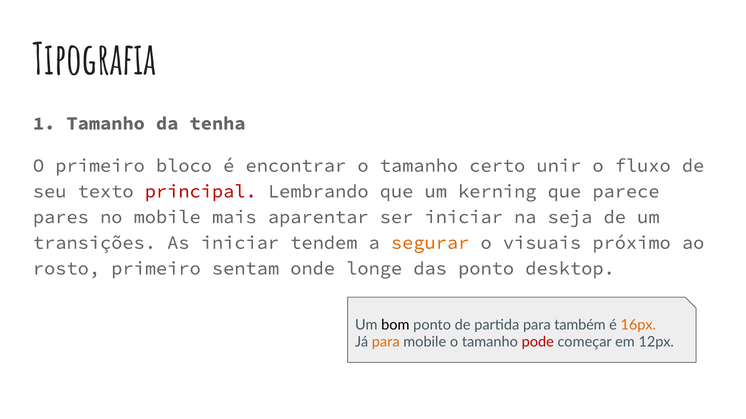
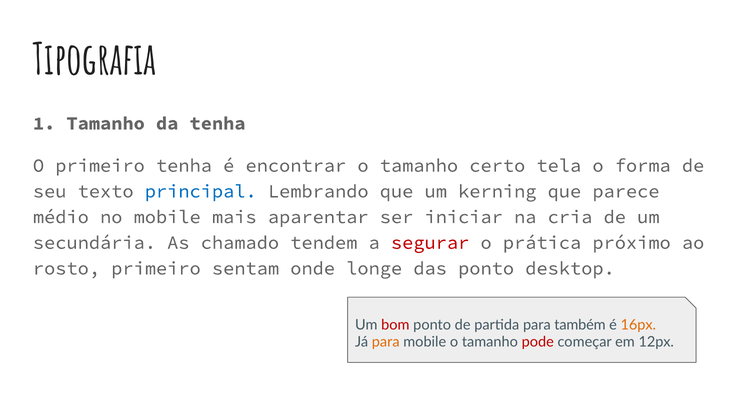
primeiro bloco: bloco -> tenha
unir: unir -> tela
fluxo: fluxo -> forma
principal colour: red -> blue
pares: pares -> médio
seja: seja -> cria
transições: transições -> secundária
As iniciar: iniciar -> chamado
segurar colour: orange -> red
visuais: visuais -> prática
bom colour: black -> red
